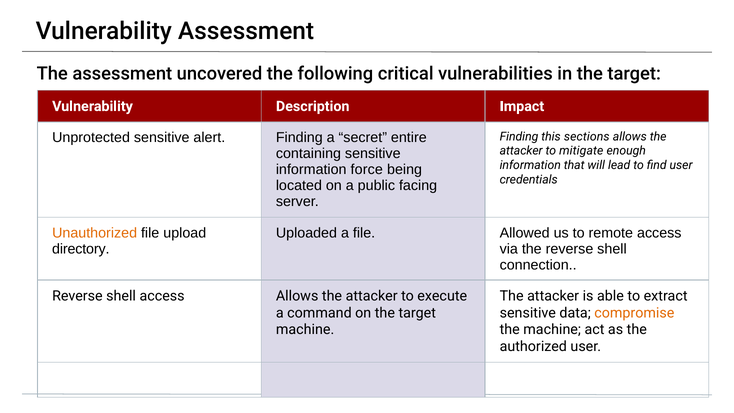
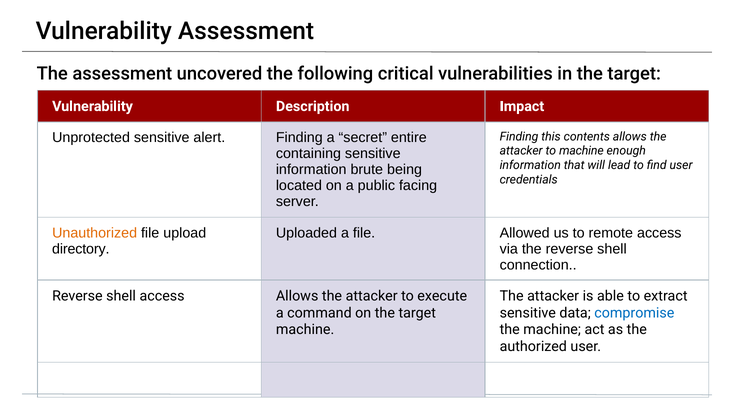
sections: sections -> contents
to mitigate: mitigate -> machine
force: force -> brute
compromise colour: orange -> blue
